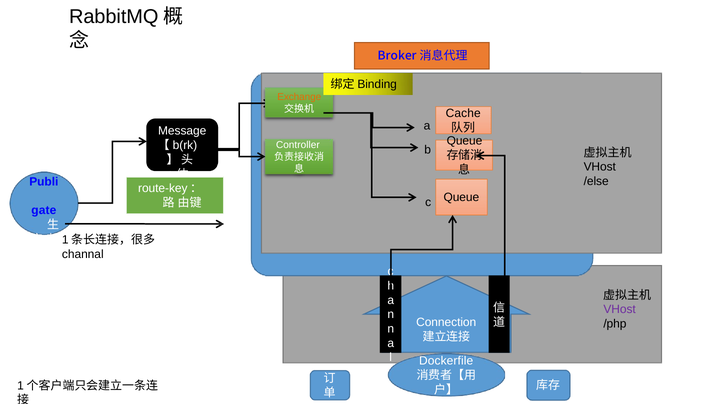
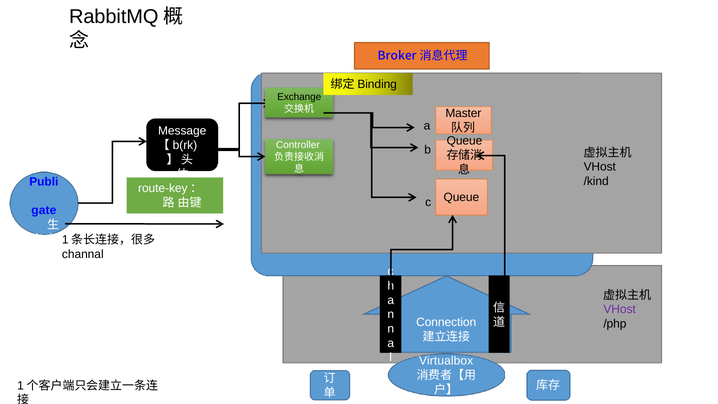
Exchange colour: orange -> black
Cache: Cache -> Master
/else: /else -> /kind
Dockerfile: Dockerfile -> Virtualbox
